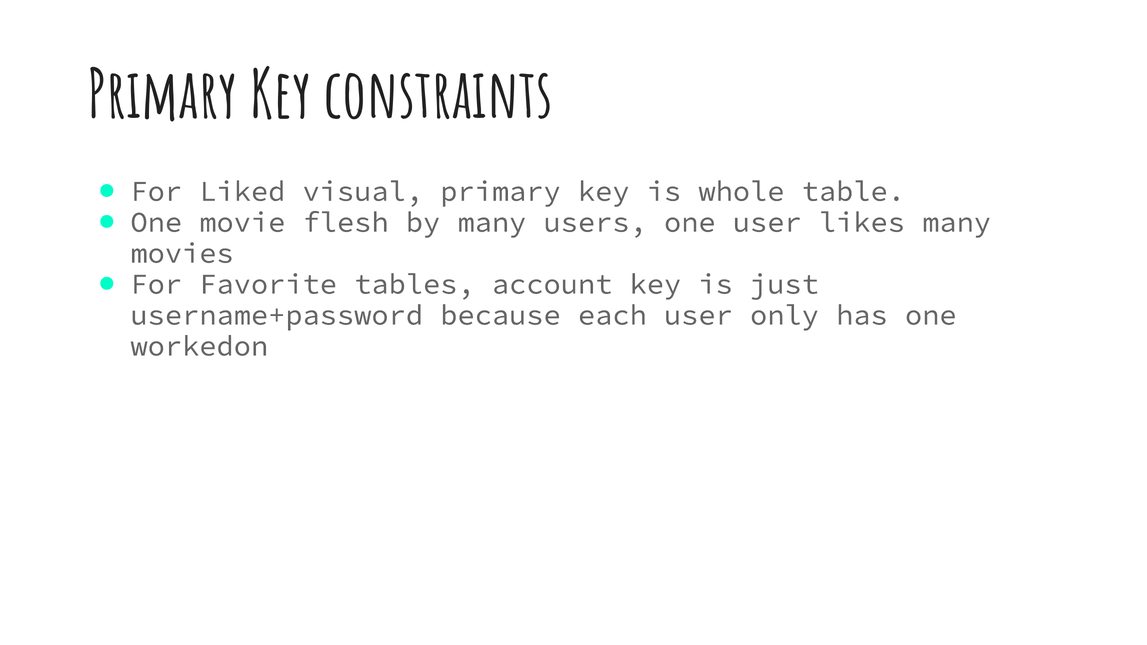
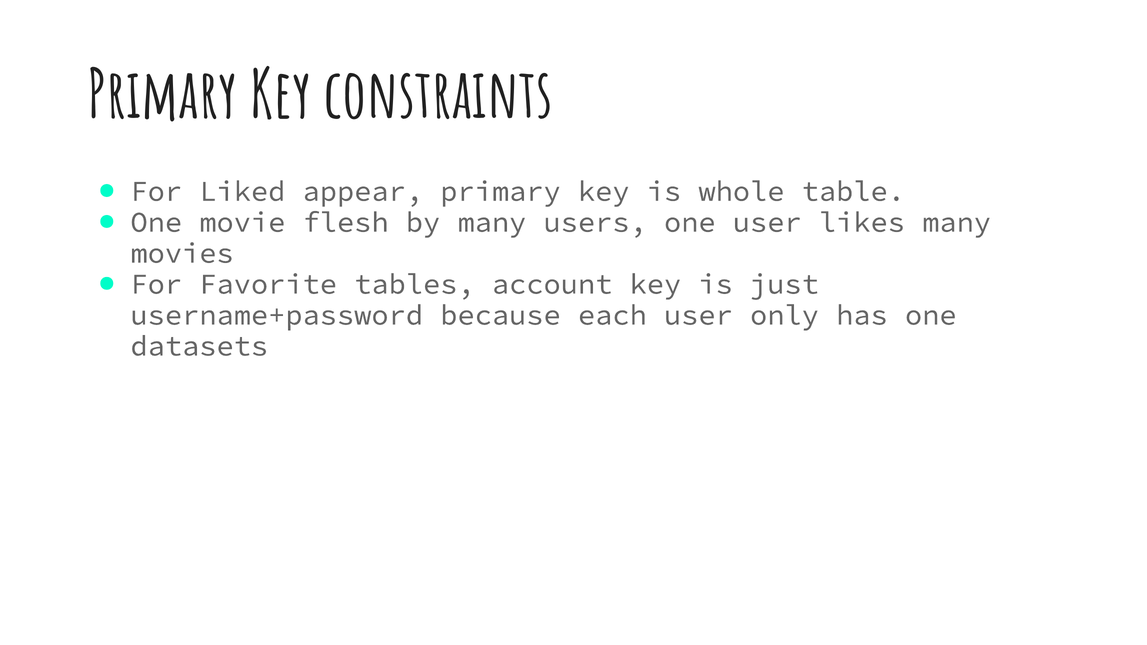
visual: visual -> appear
workedon: workedon -> datasets
